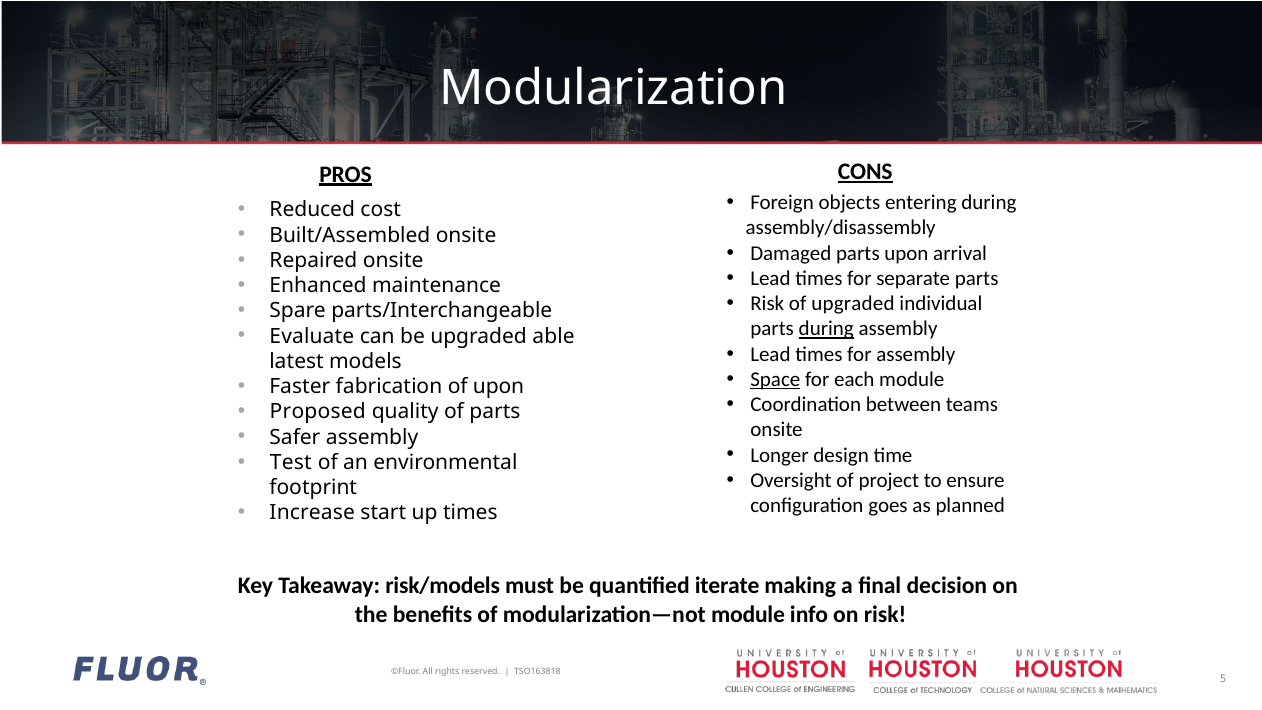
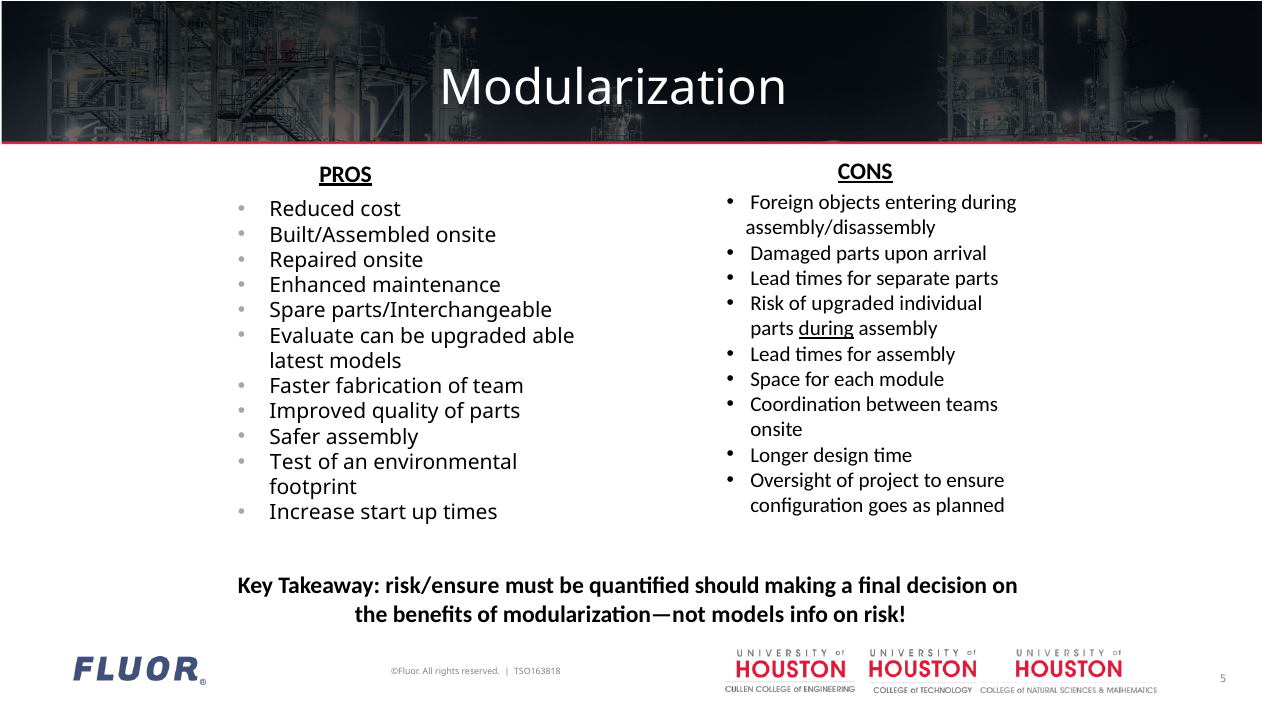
Space underline: present -> none
of upon: upon -> team
Proposed: Proposed -> Improved
risk/models: risk/models -> risk/ensure
iterate: iterate -> should
modularization—not module: module -> models
